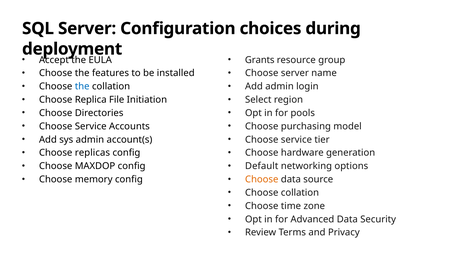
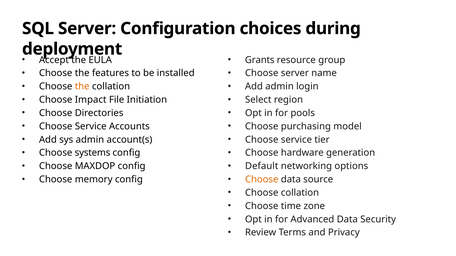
the at (82, 87) colour: blue -> orange
Replica: Replica -> Impact
replicas: replicas -> systems
